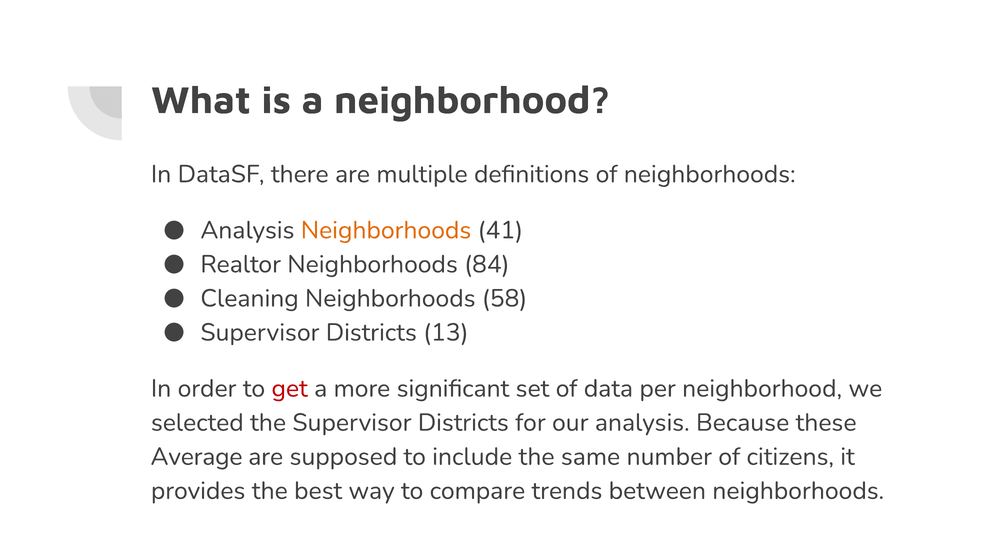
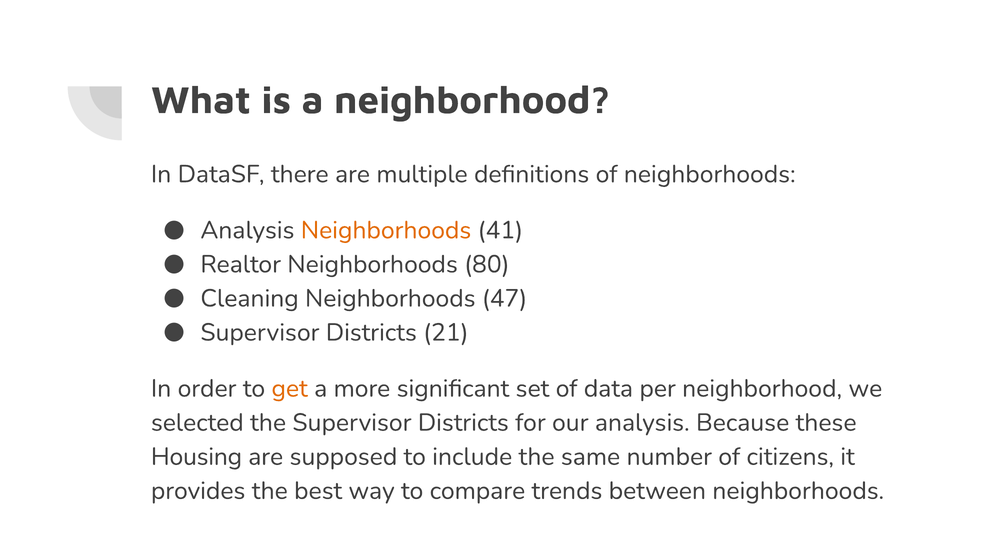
84: 84 -> 80
58: 58 -> 47
13: 13 -> 21
get colour: red -> orange
Average: Average -> Housing
